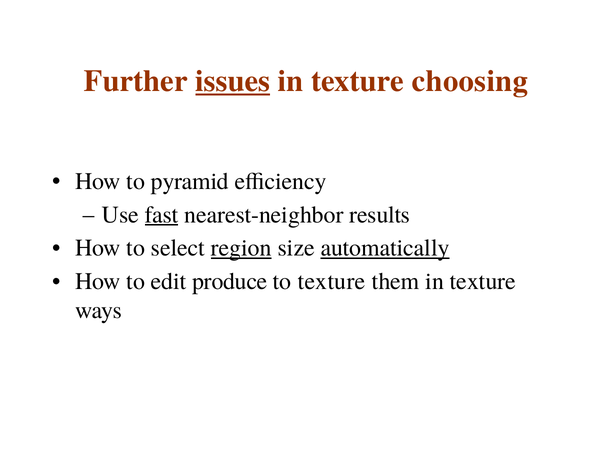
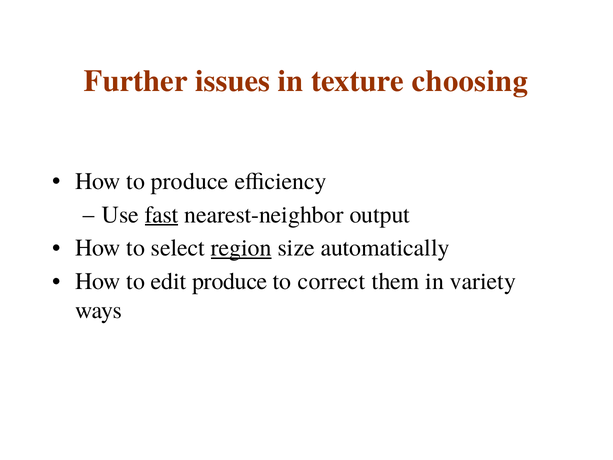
issues underline: present -> none
to pyramid: pyramid -> produce
results: results -> output
automatically underline: present -> none
to texture: texture -> correct
them in texture: texture -> variety
